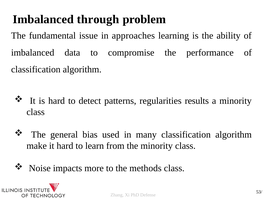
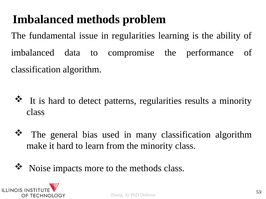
Imbalanced through: through -> methods
in approaches: approaches -> regularities
